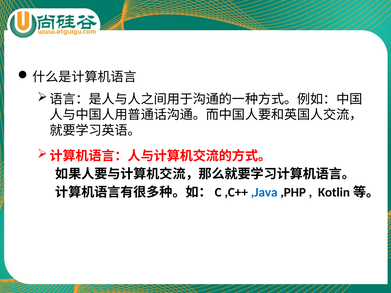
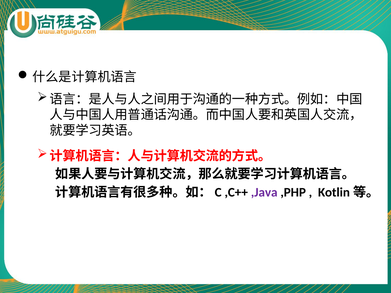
,Java colour: blue -> purple
